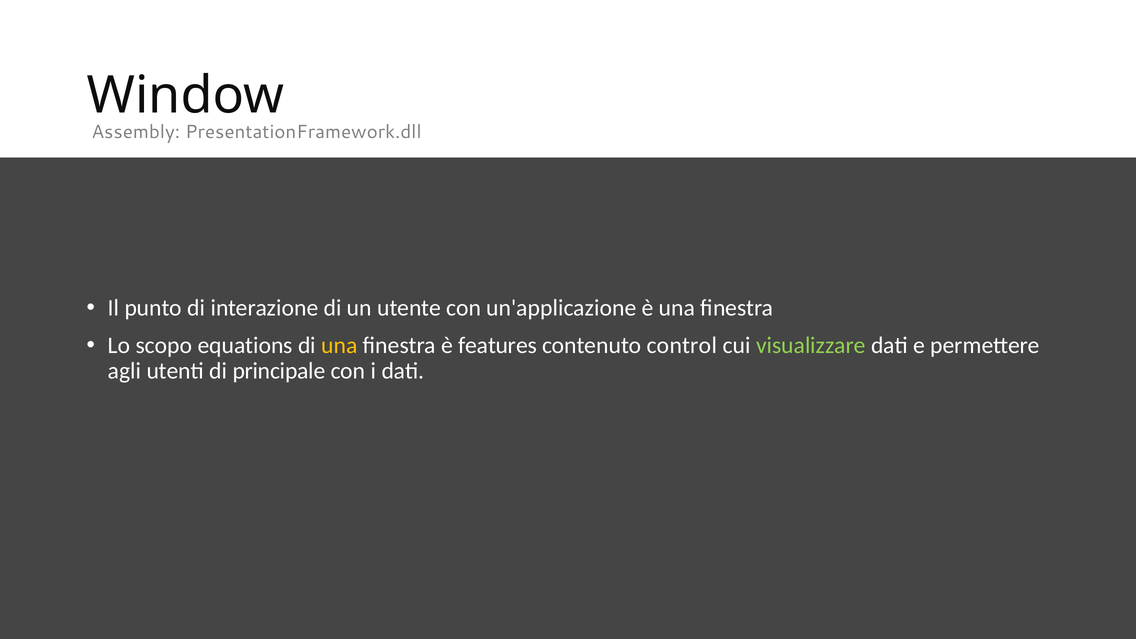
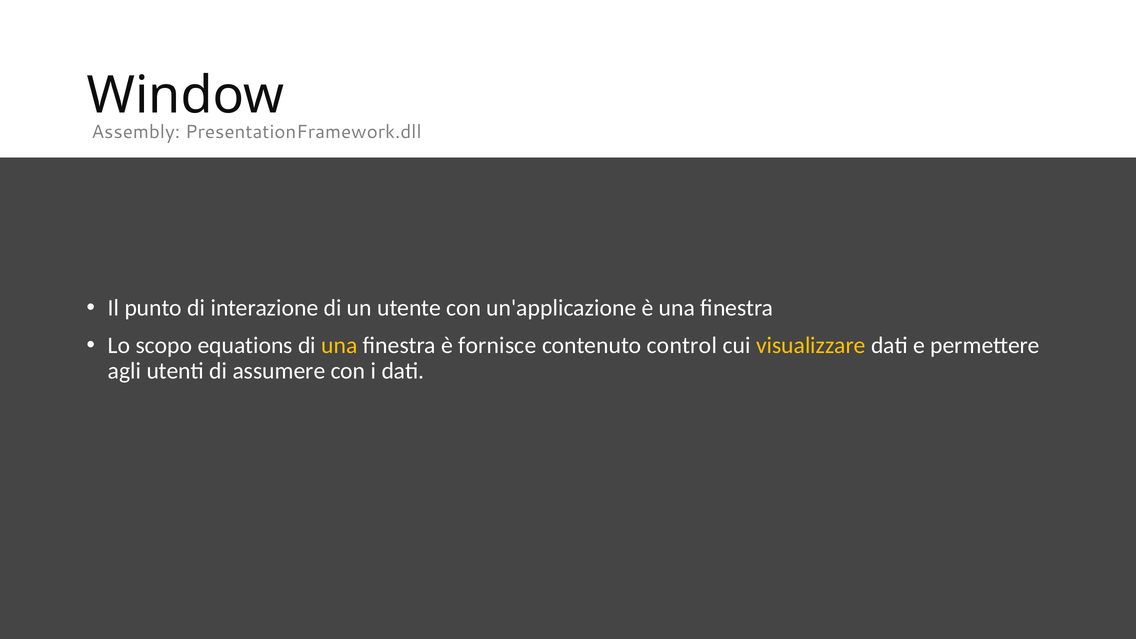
features: features -> fornisce
visualizzare colour: light green -> yellow
principale: principale -> assumere
